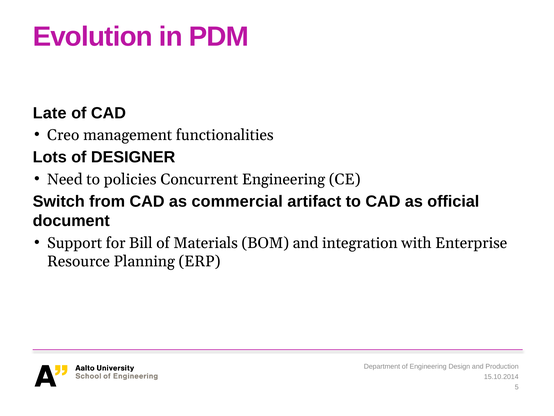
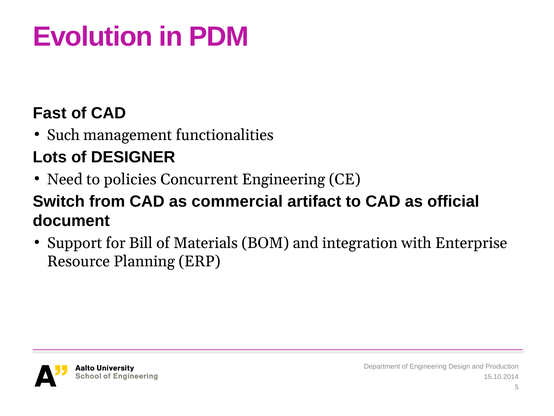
Late: Late -> Fast
Creo: Creo -> Such
